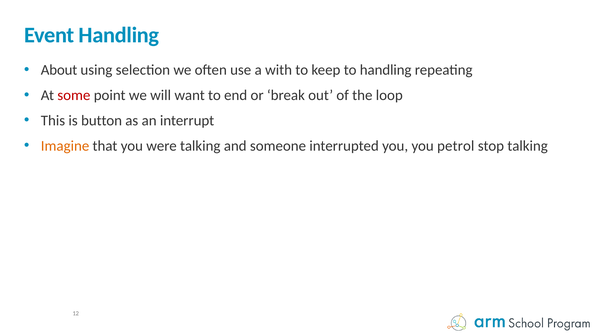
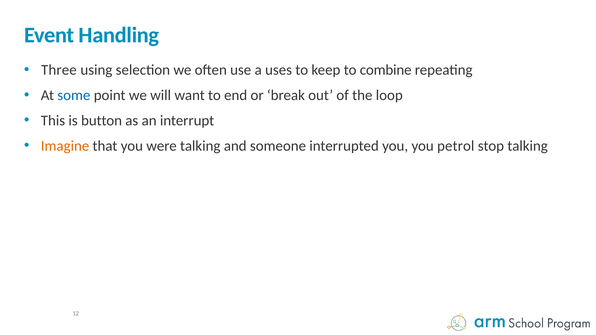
About: About -> Three
with: with -> uses
to handling: handling -> combine
some colour: red -> blue
